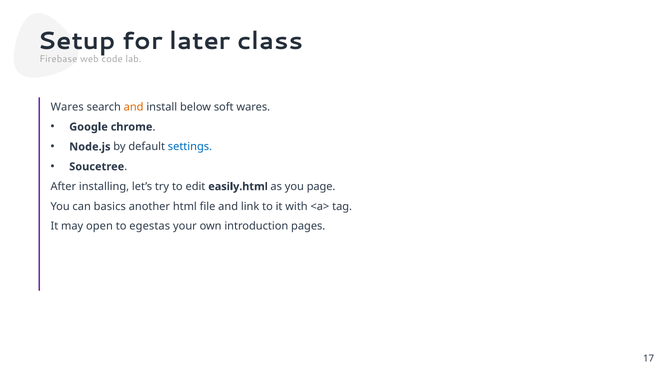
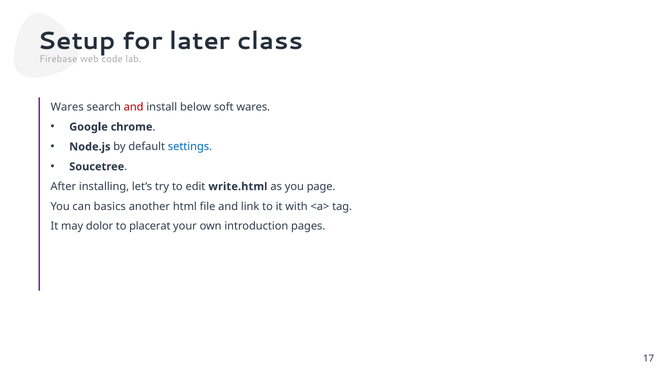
and at (134, 107) colour: orange -> red
easily.html: easily.html -> write.html
open: open -> dolor
egestas: egestas -> placerat
